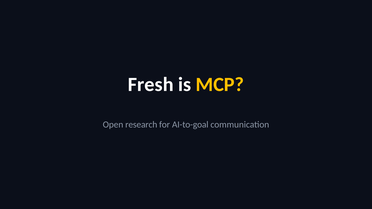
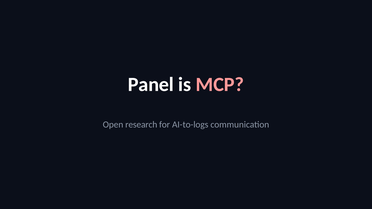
Fresh: Fresh -> Panel
MCP colour: yellow -> pink
AI-to-goal: AI-to-goal -> AI-to-logs
